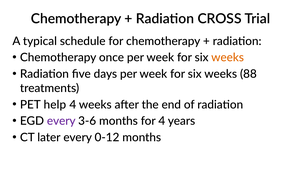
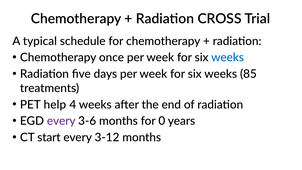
weeks at (228, 58) colour: orange -> blue
88: 88 -> 85
for 4: 4 -> 0
later: later -> start
0-12: 0-12 -> 3-12
